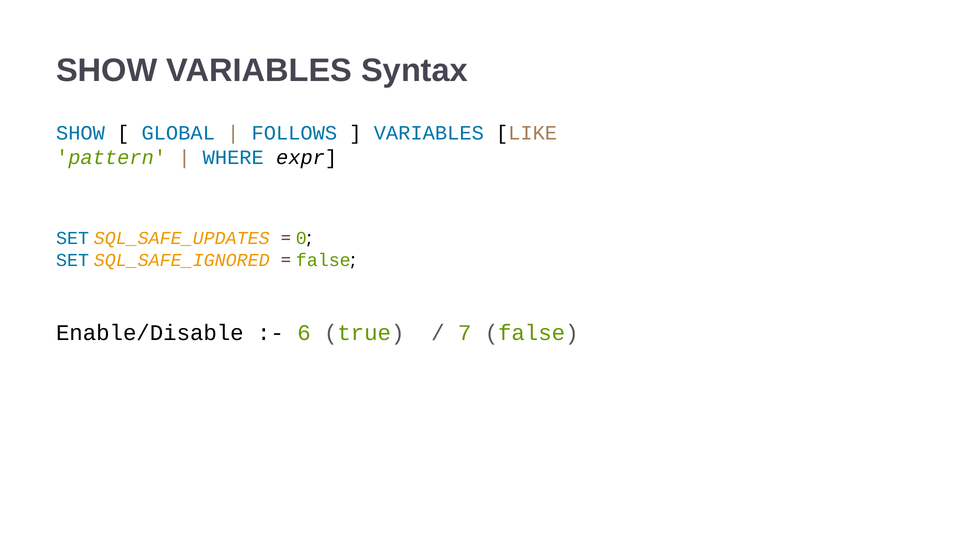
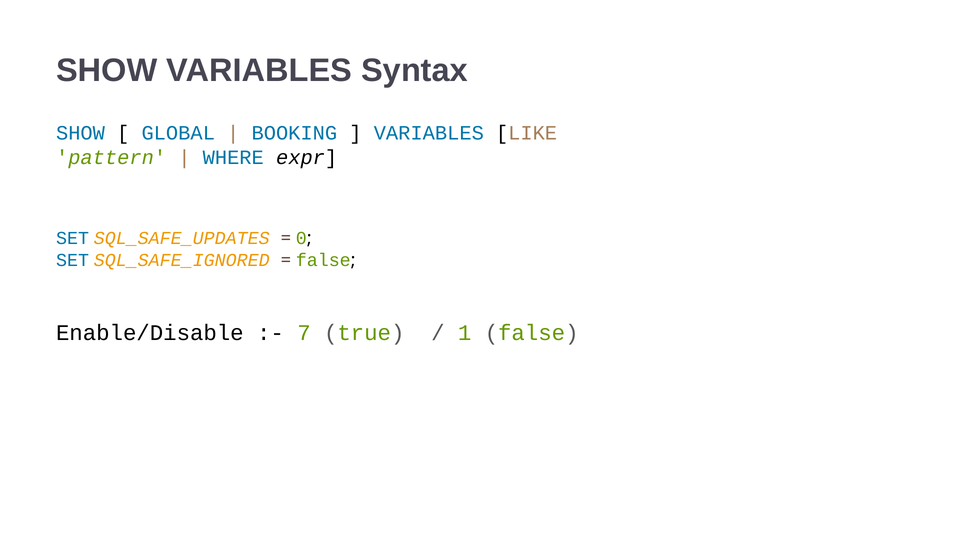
FOLLOWS: FOLLOWS -> BOOKING
6: 6 -> 7
7: 7 -> 1
